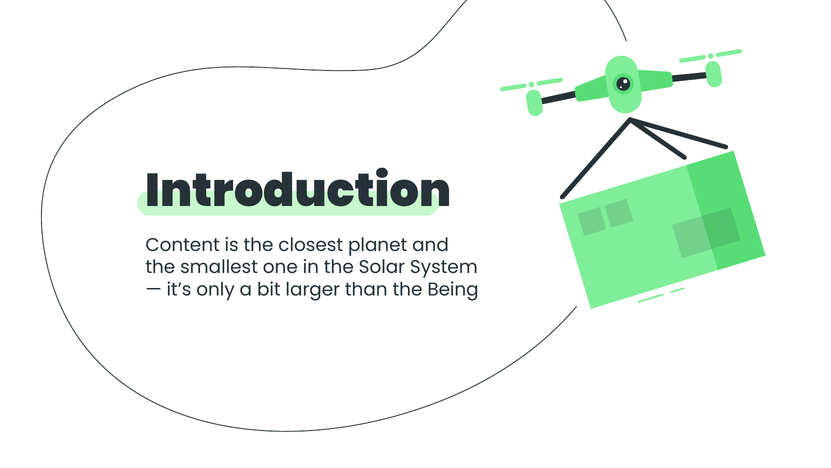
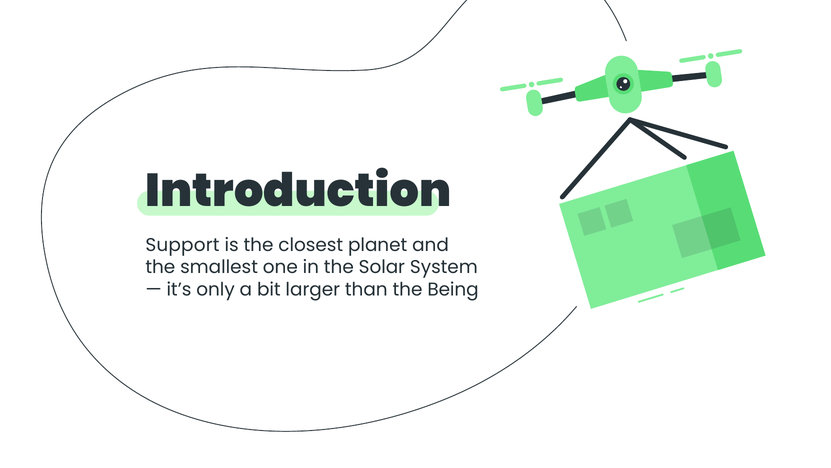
Content: Content -> Support
